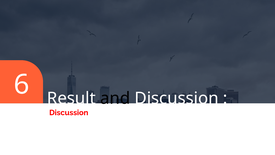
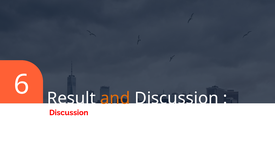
and colour: black -> orange
